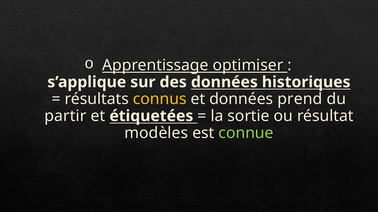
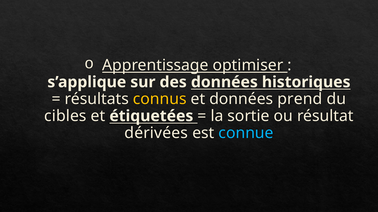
partir: partir -> cibles
modèles: modèles -> dérivées
connue colour: light green -> light blue
